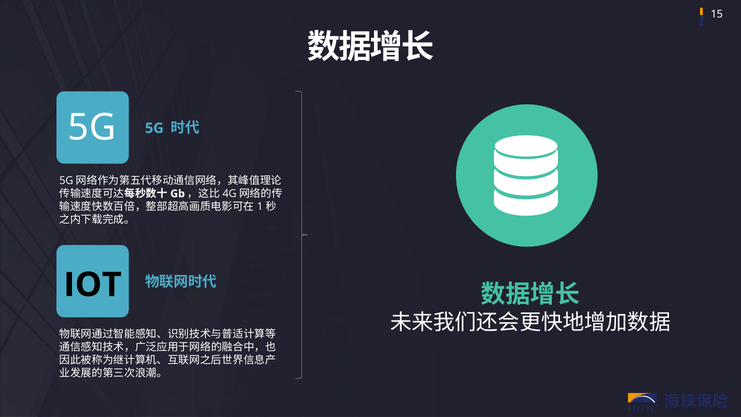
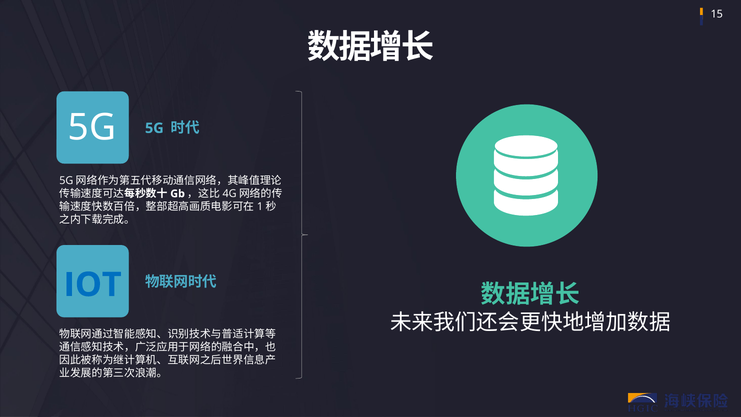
IOT colour: black -> blue
